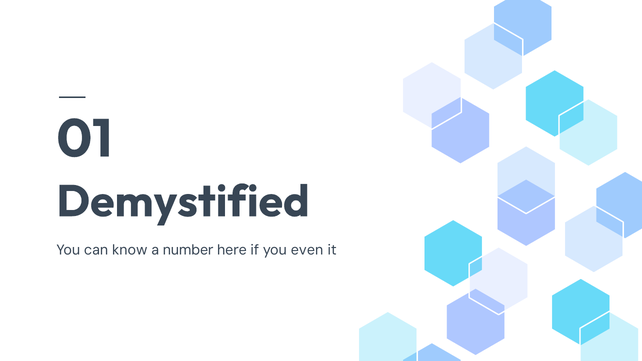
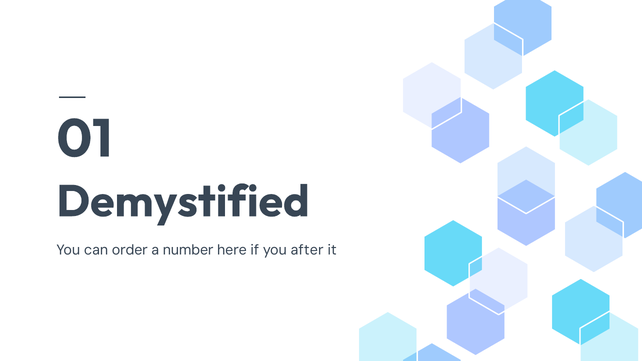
know: know -> order
even: even -> after
